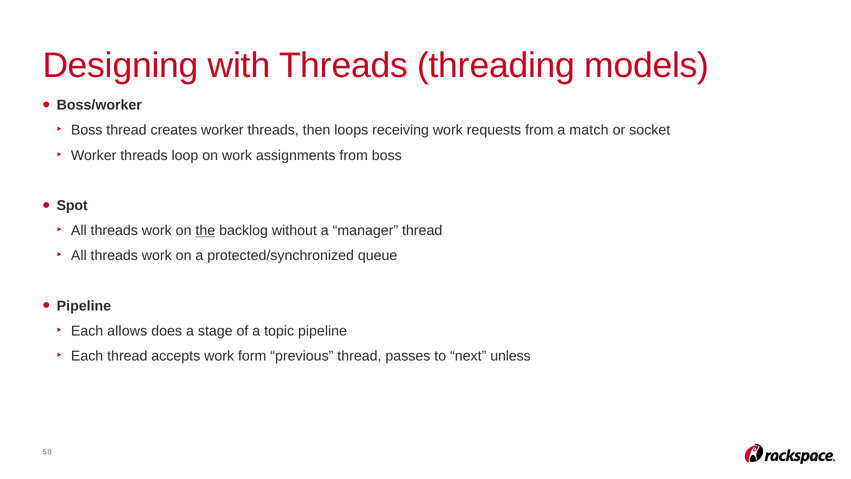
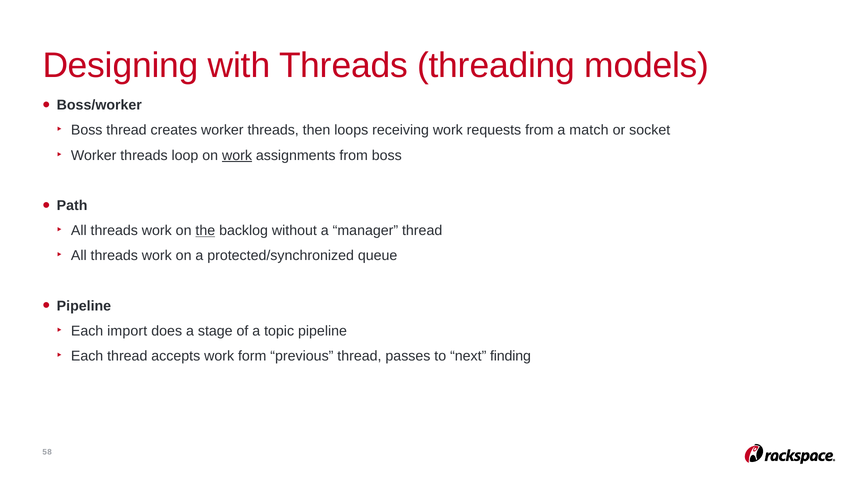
work at (237, 155) underline: none -> present
Spot: Spot -> Path
allows: allows -> import
unless: unless -> finding
